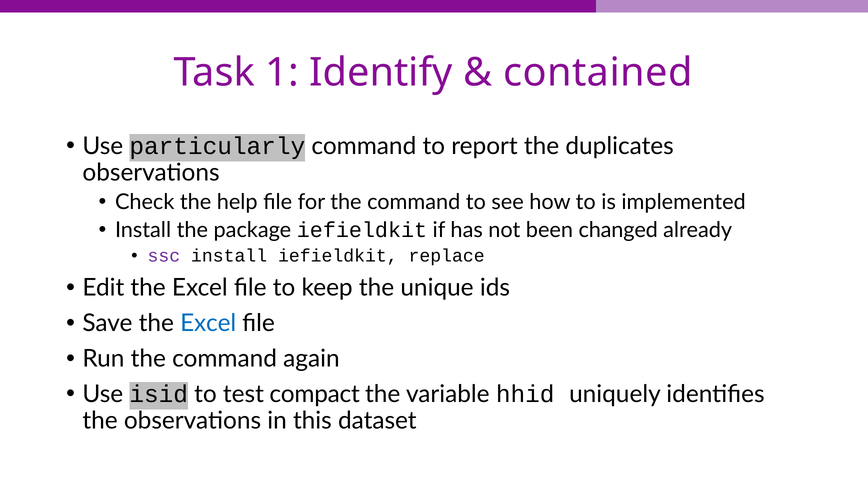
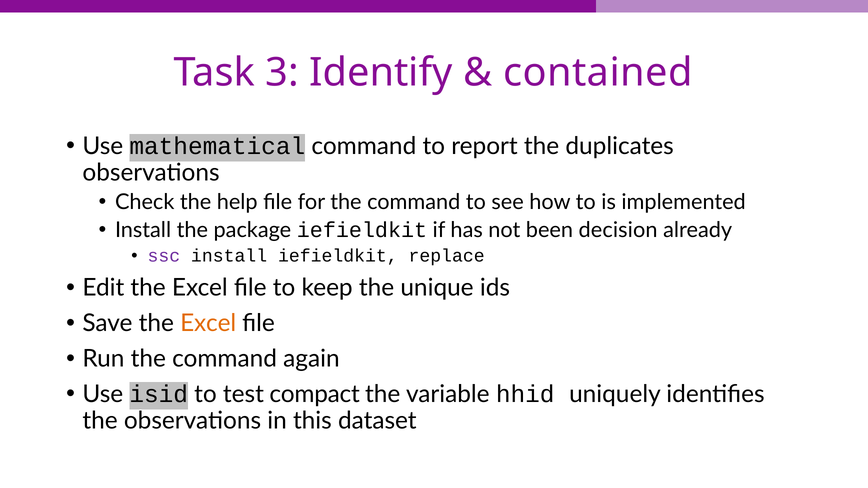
1: 1 -> 3
particularly: particularly -> mathematical
changed: changed -> decision
Excel at (208, 323) colour: blue -> orange
